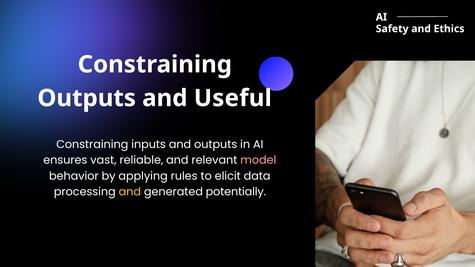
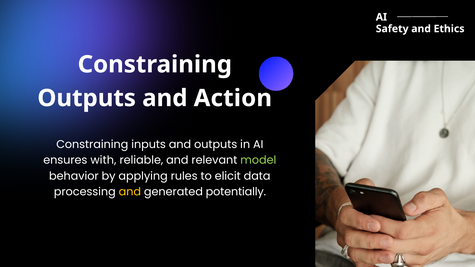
Useful: Useful -> Action
vast: vast -> with
model colour: pink -> light green
